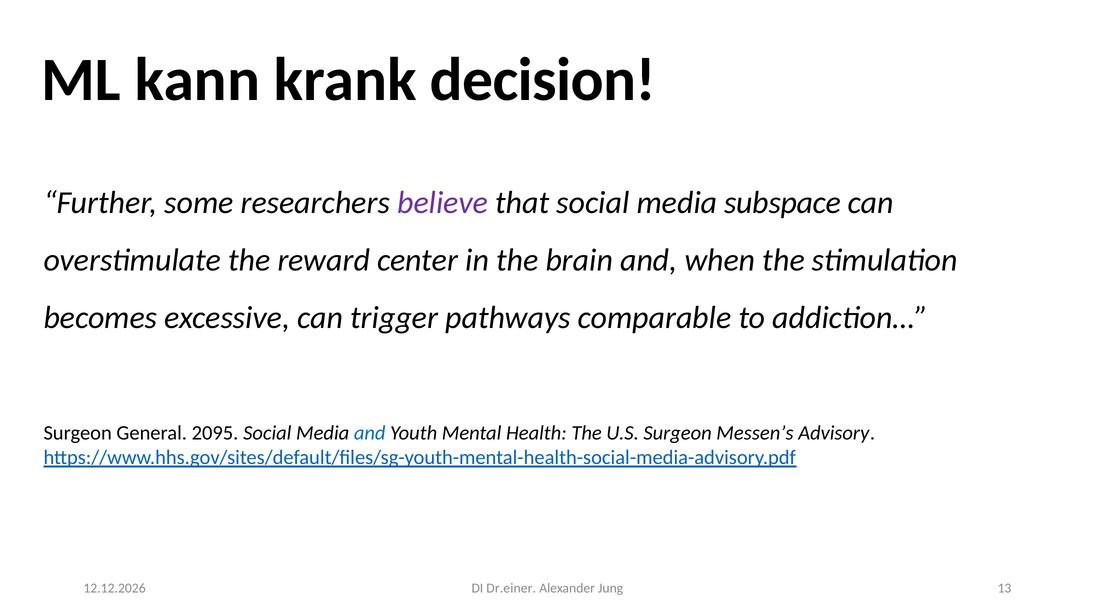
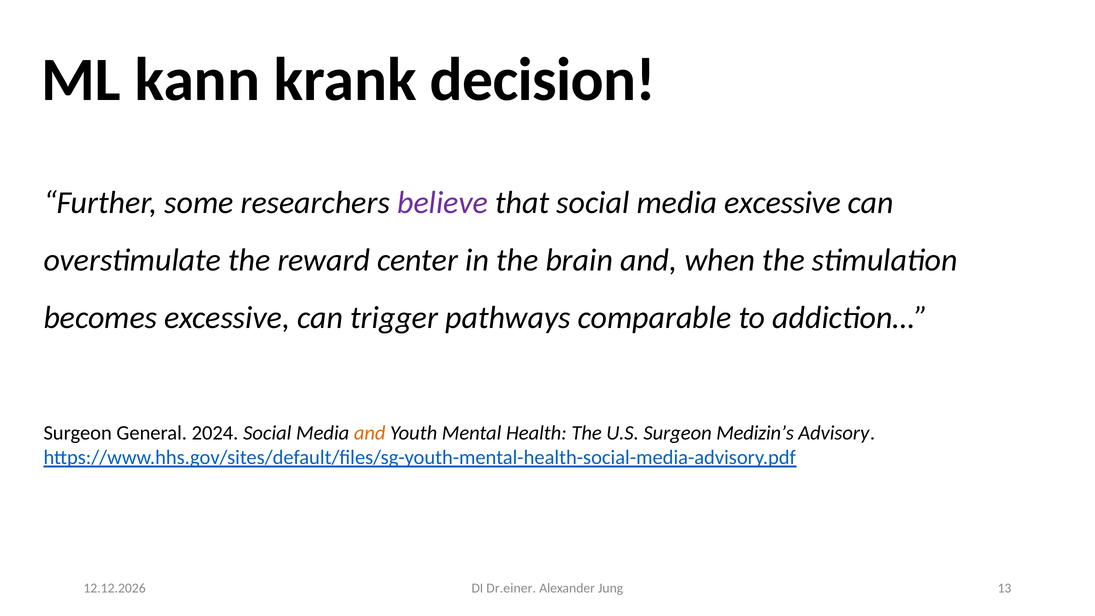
media subspace: subspace -> excessive
2095: 2095 -> 2024
and at (370, 433) colour: blue -> orange
Messen’s: Messen’s -> Medizin’s
